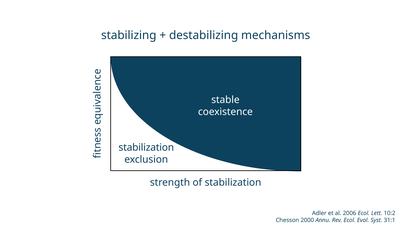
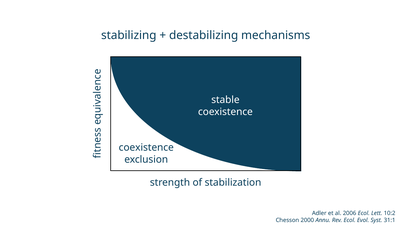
stabilization at (146, 148): stabilization -> coexistence
